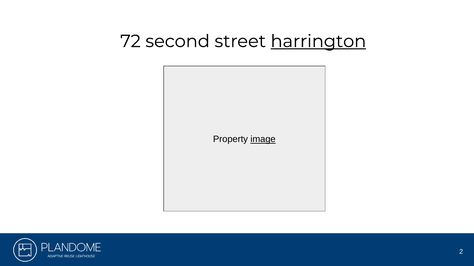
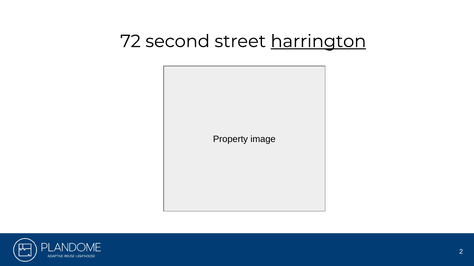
image underline: present -> none
